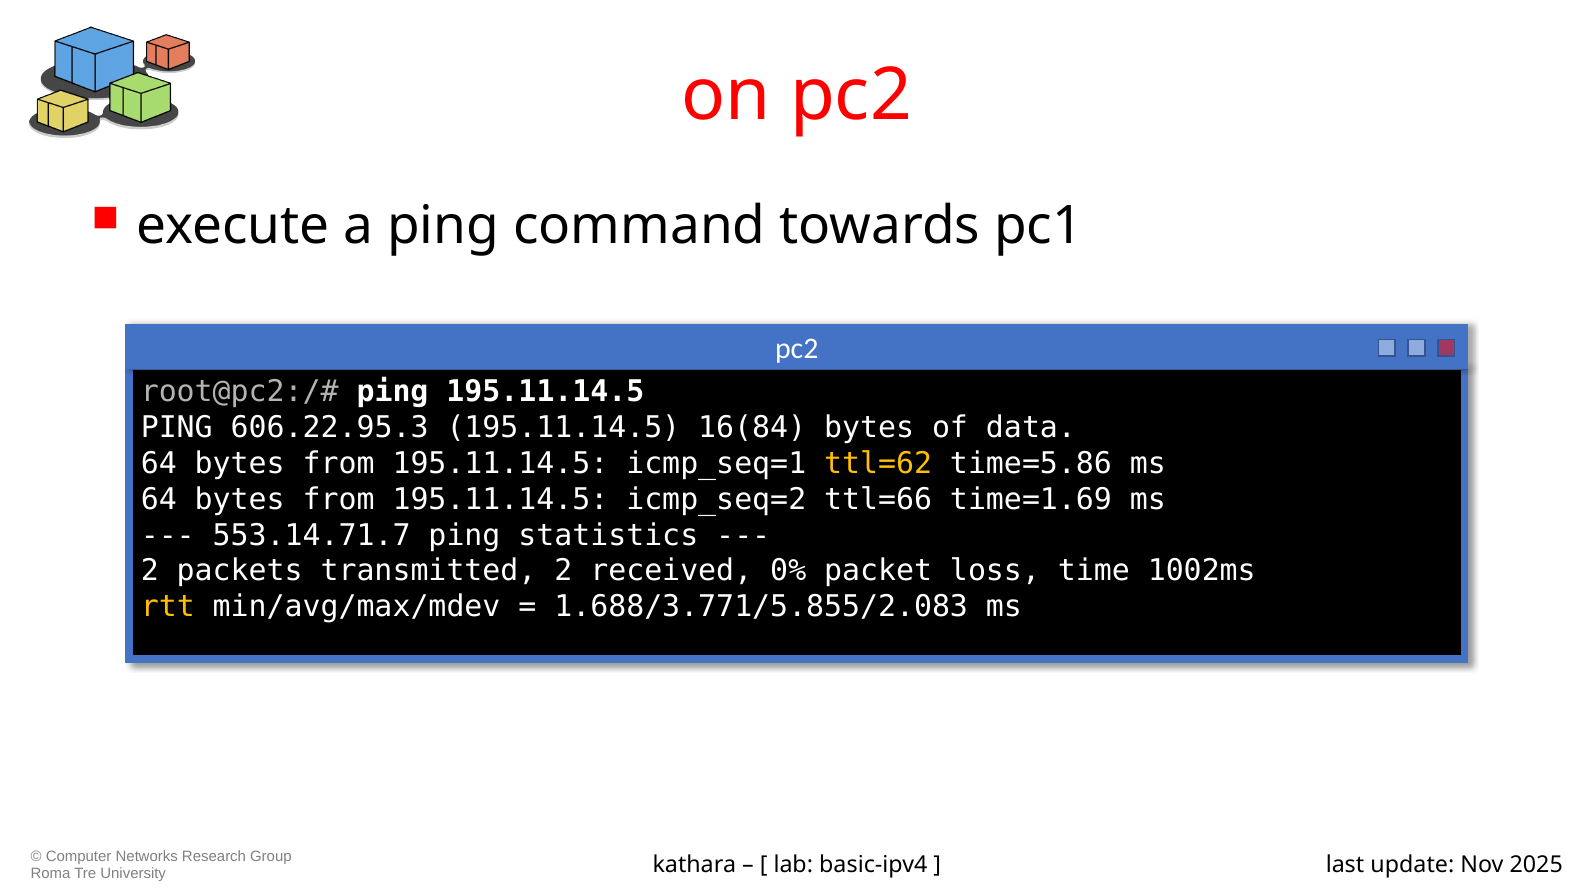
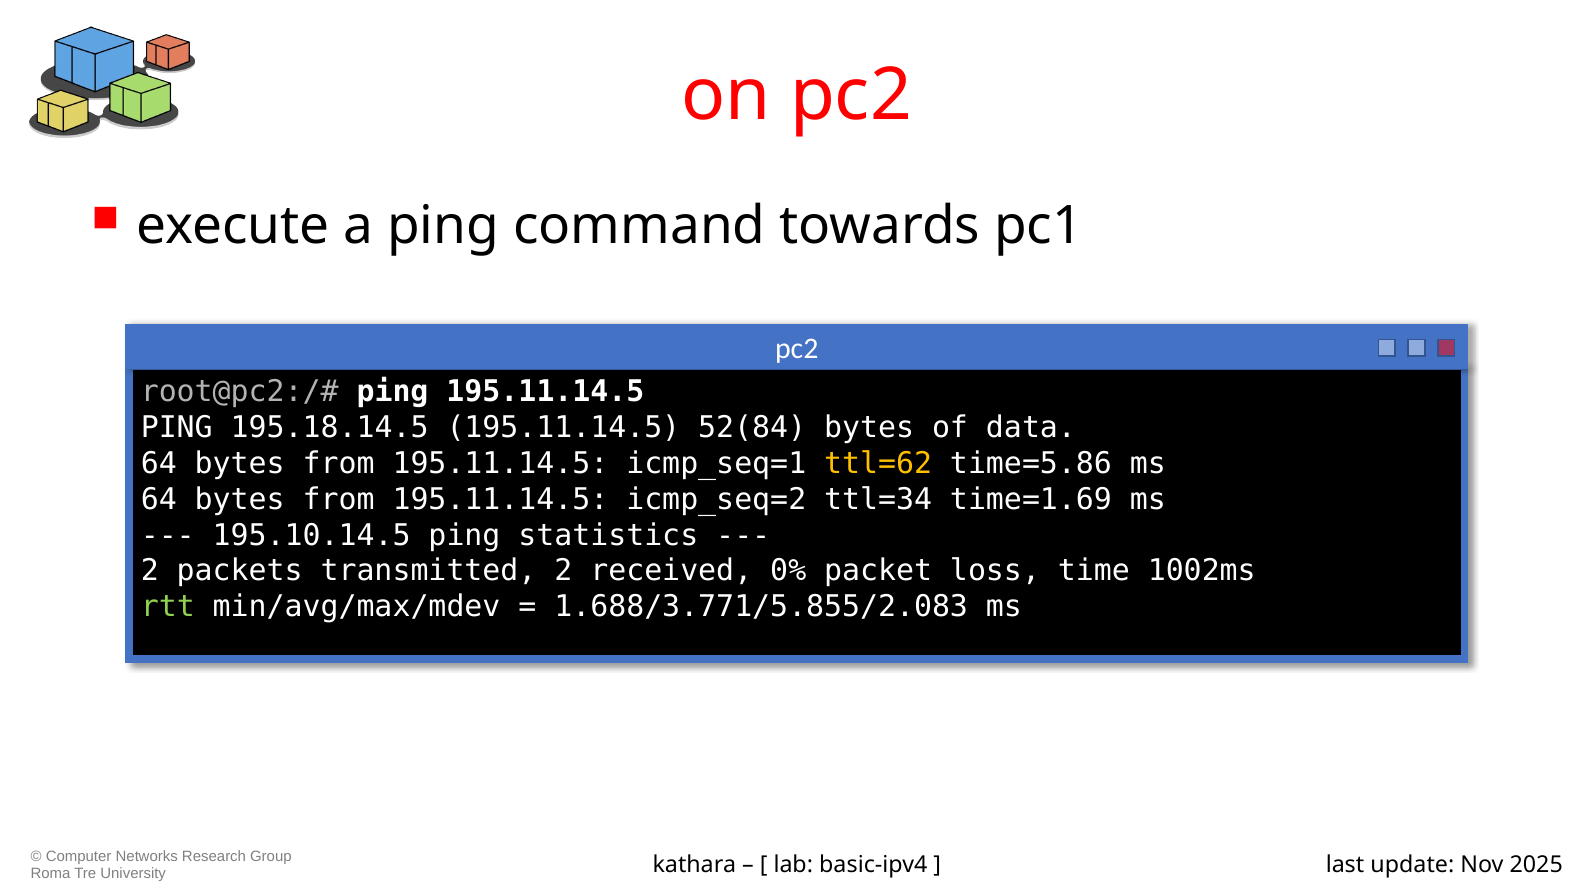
606.22.95.3: 606.22.95.3 -> 195.18.14.5
16(84: 16(84 -> 52(84
ttl=66: ttl=66 -> ttl=34
553.14.71.7: 553.14.71.7 -> 195.10.14.5
rtt colour: yellow -> light green
